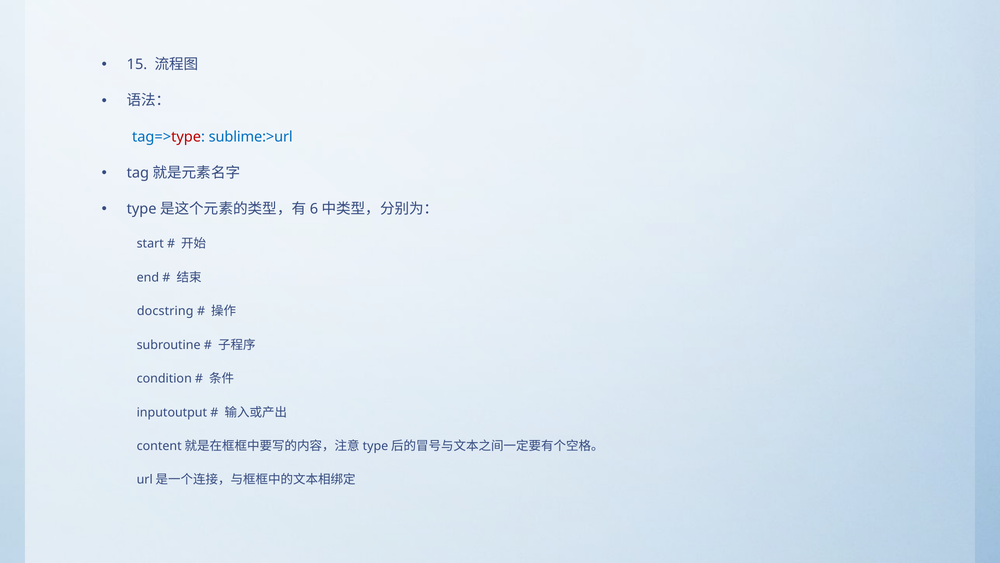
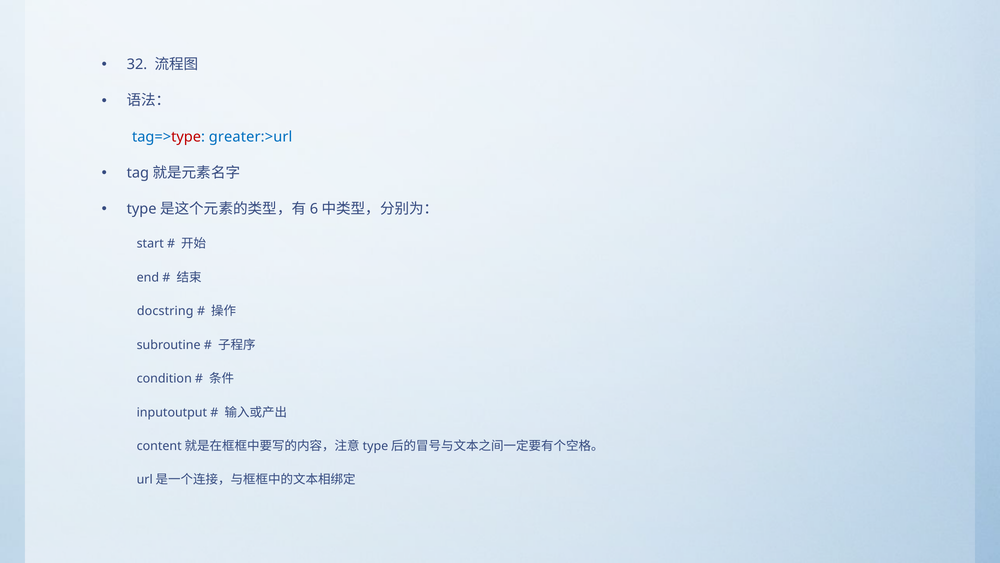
15: 15 -> 32
sublime:>url: sublime:>url -> greater:>url
